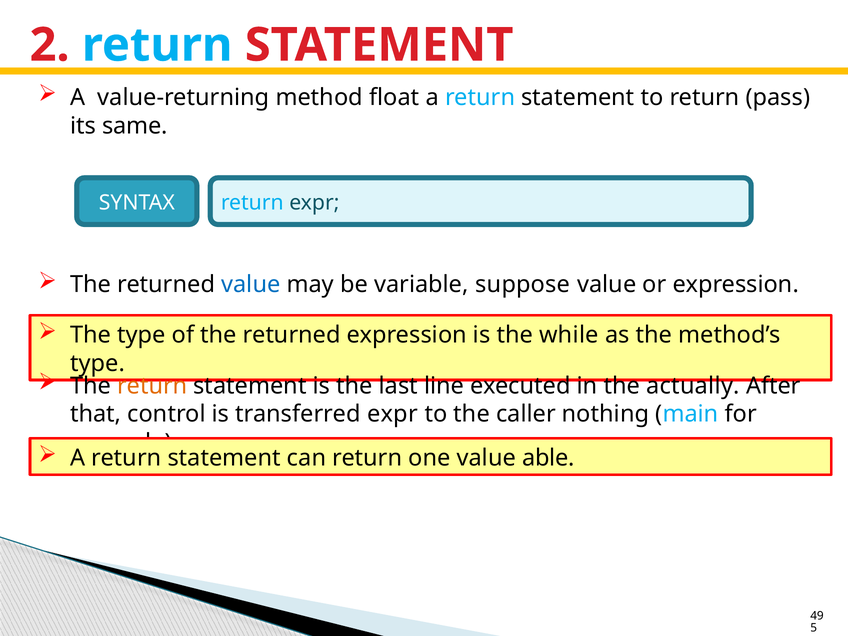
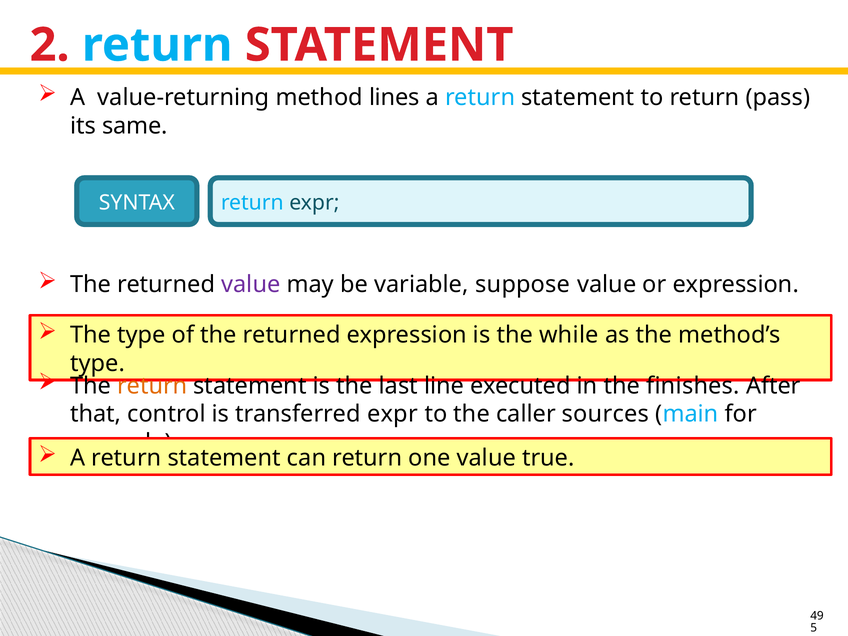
float: float -> lines
value at (251, 285) colour: blue -> purple
actually: actually -> finishes
nothing: nothing -> sources
able: able -> true
